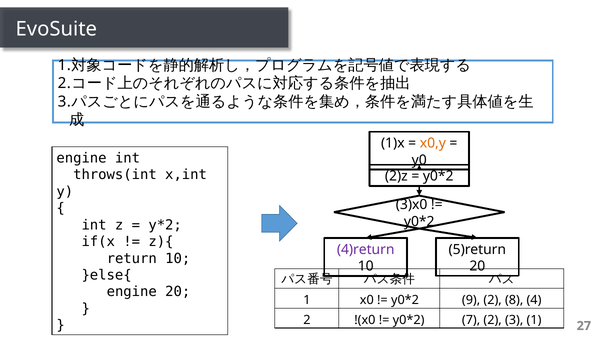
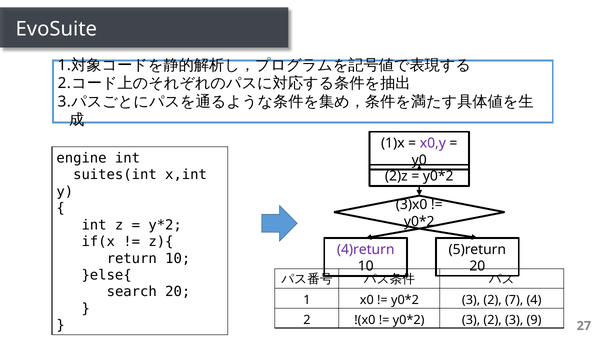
x0,y colour: orange -> purple
throws(int: throws(int -> suites(int
engine at (132, 292): engine -> search
9 at (471, 300): 9 -> 3
8: 8 -> 7
7 at (471, 320): 7 -> 3
3 1: 1 -> 9
